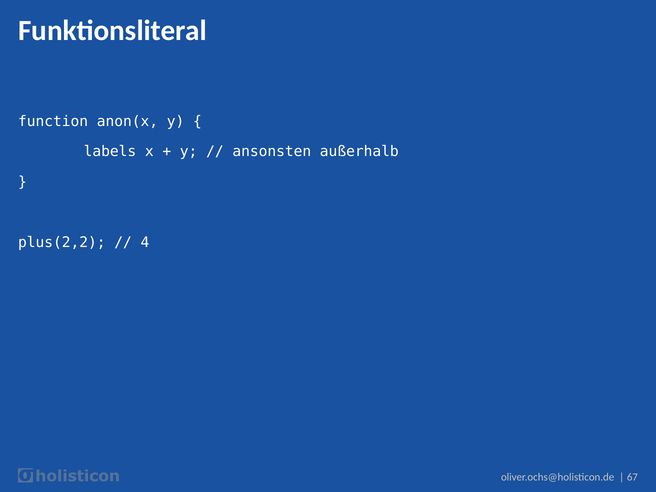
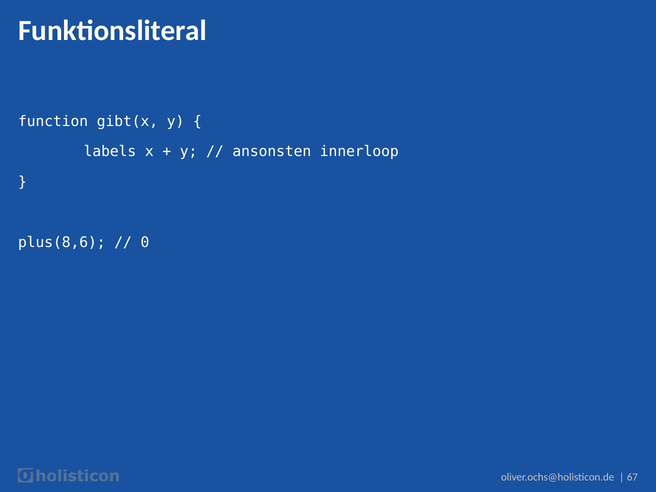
anon(x: anon(x -> gibt(x
außerhalb: außerhalb -> innerloop
plus(2,2: plus(2,2 -> plus(8,6
4: 4 -> 0
